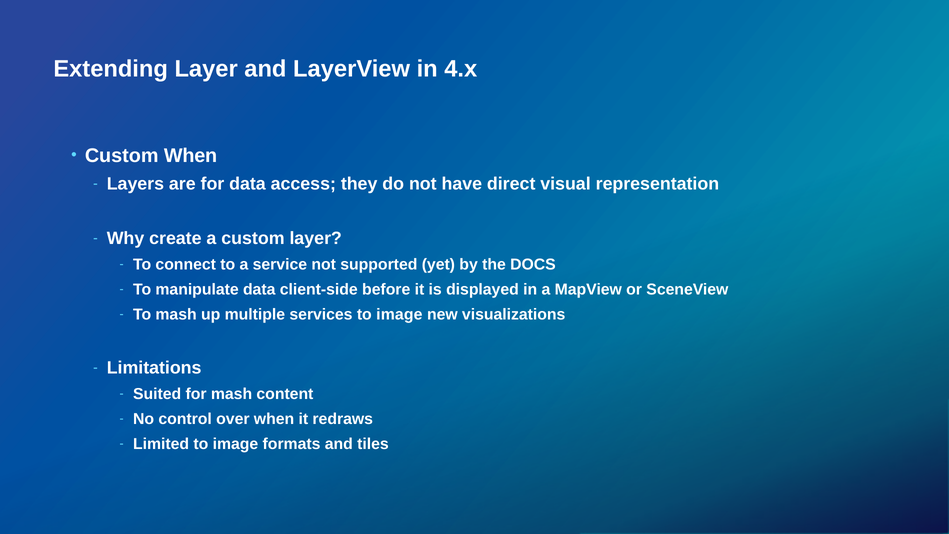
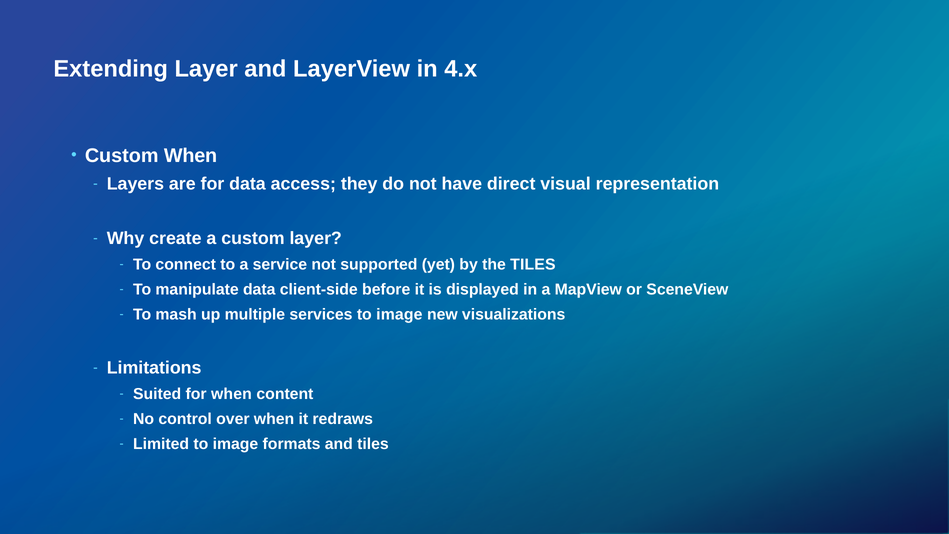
the DOCS: DOCS -> TILES
for mash: mash -> when
